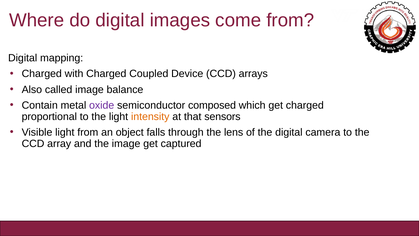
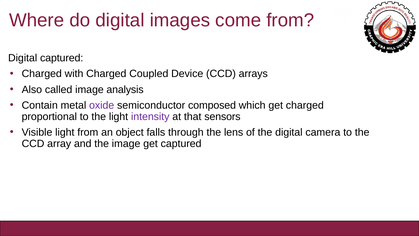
Digital mapping: mapping -> captured
balance: balance -> analysis
intensity colour: orange -> purple
